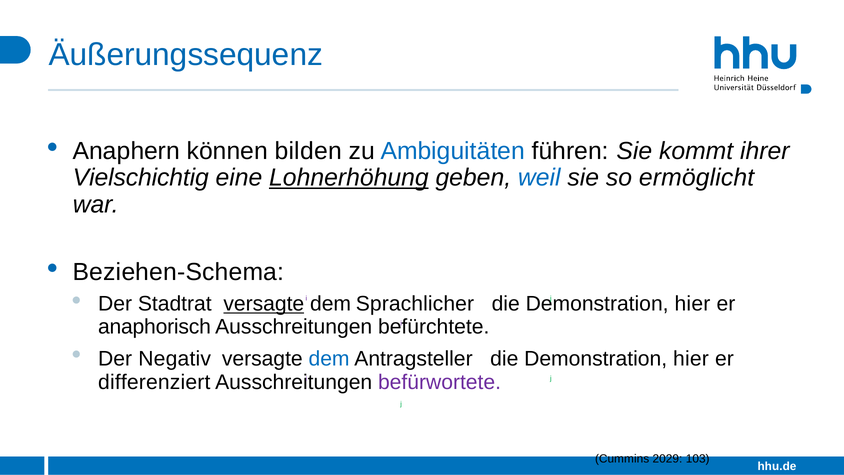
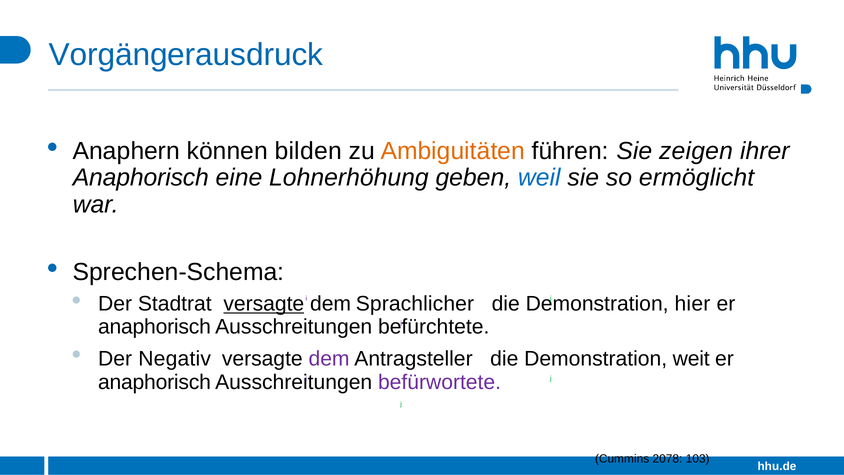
Äußerungssequenz: Äußerungssequenz -> Vorgängerausdruck
Ambiguitäten colour: blue -> orange
kommt: kommt -> zeigen
Vielschichtig at (141, 178): Vielschichtig -> Anaphorisch
Lohnerhöhung underline: present -> none
Beziehen-Schema: Beziehen-Schema -> Sprechen-Schema
dem at (329, 359) colour: blue -> purple
Antragsteller die Demonstration hier: hier -> weit
differenziert at (154, 383): differenziert -> anaphorisch
2029: 2029 -> 2078
